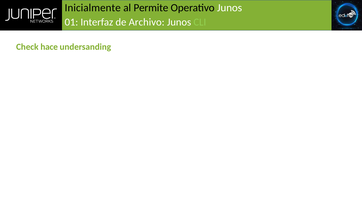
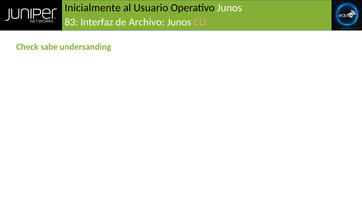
Permite: Permite -> Usuario
01: 01 -> 83
CLI colour: light green -> pink
hace: hace -> sabe
